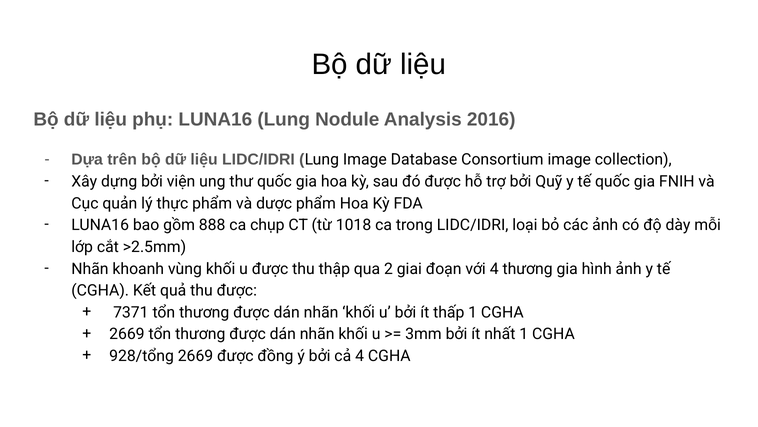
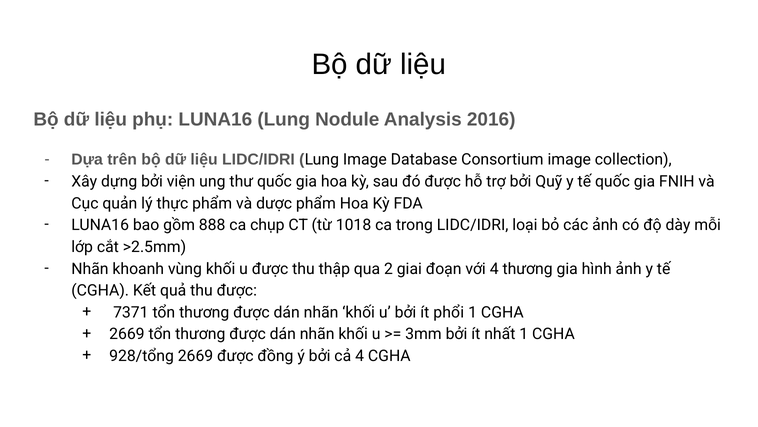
thấp: thấp -> phổi
